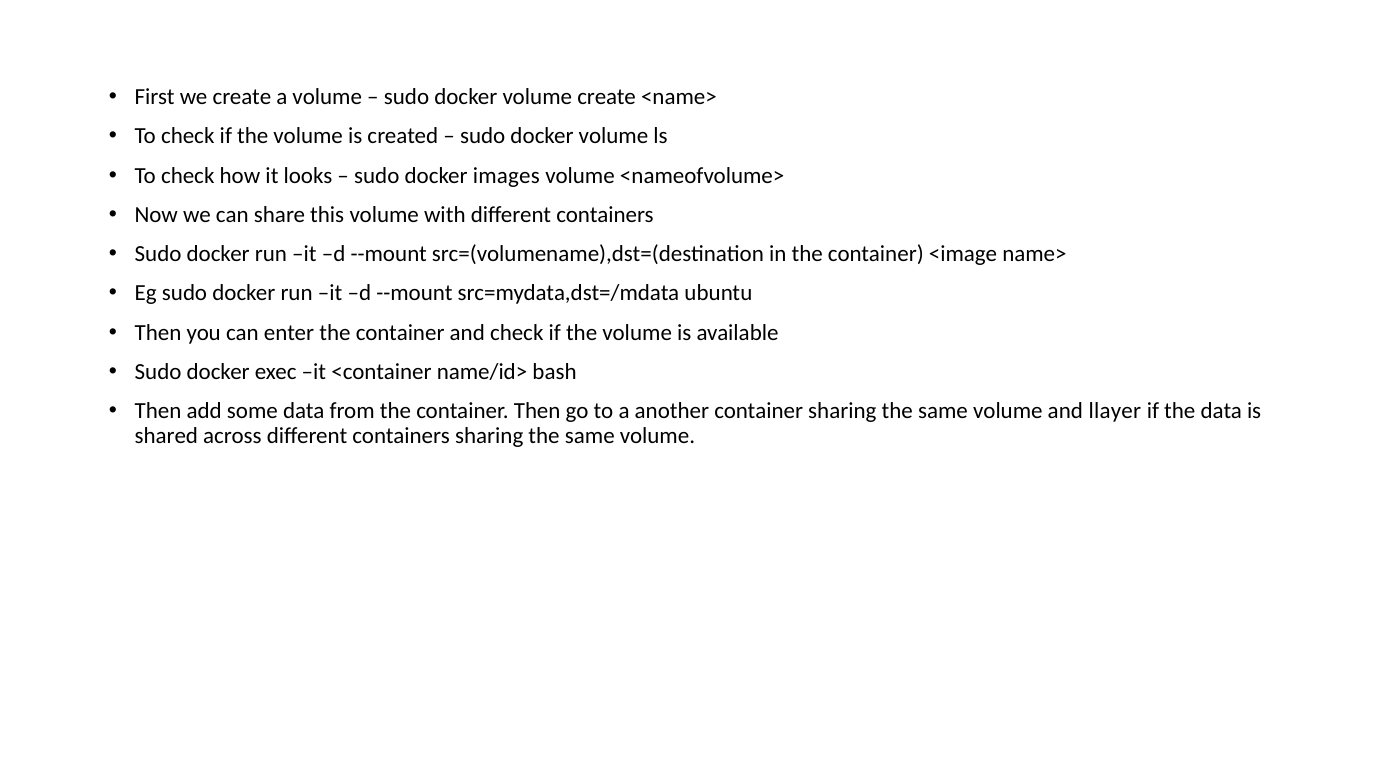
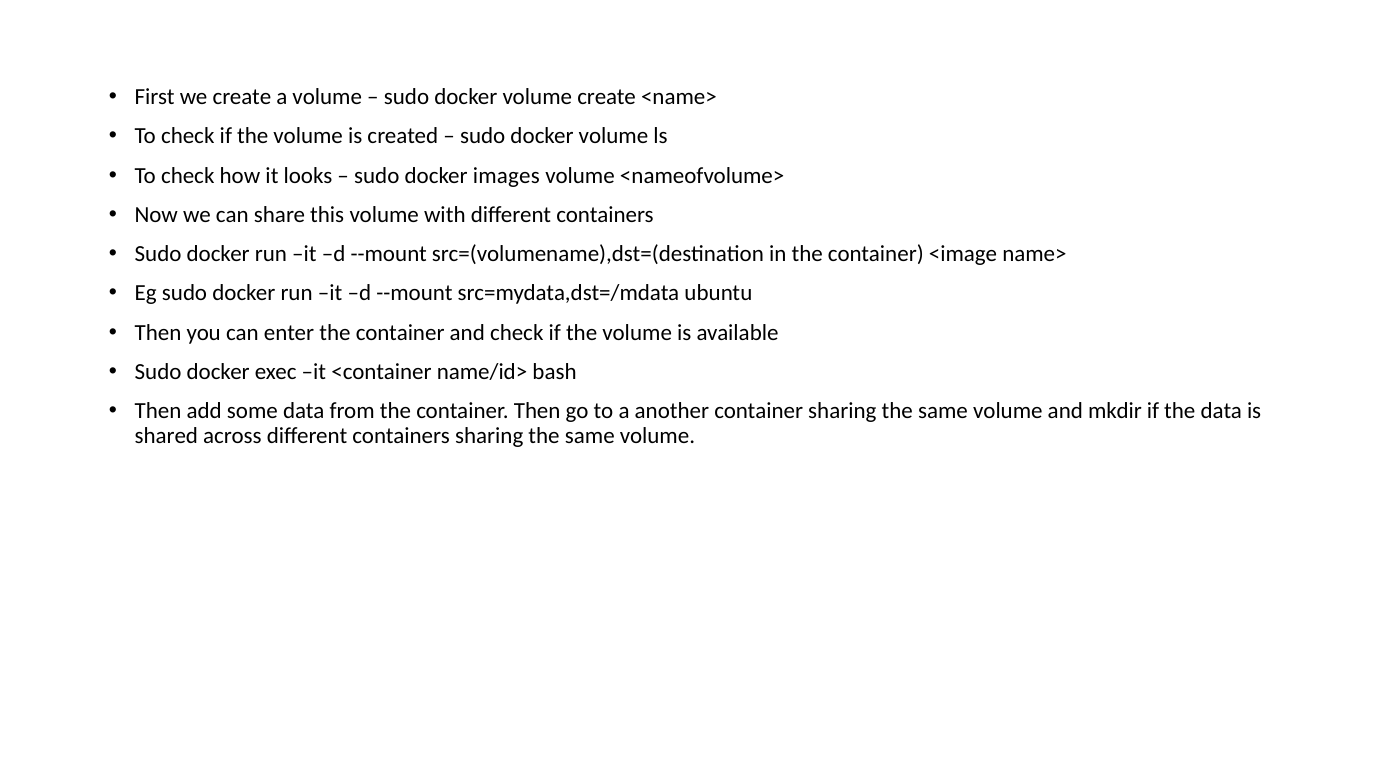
llayer: llayer -> mkdir
